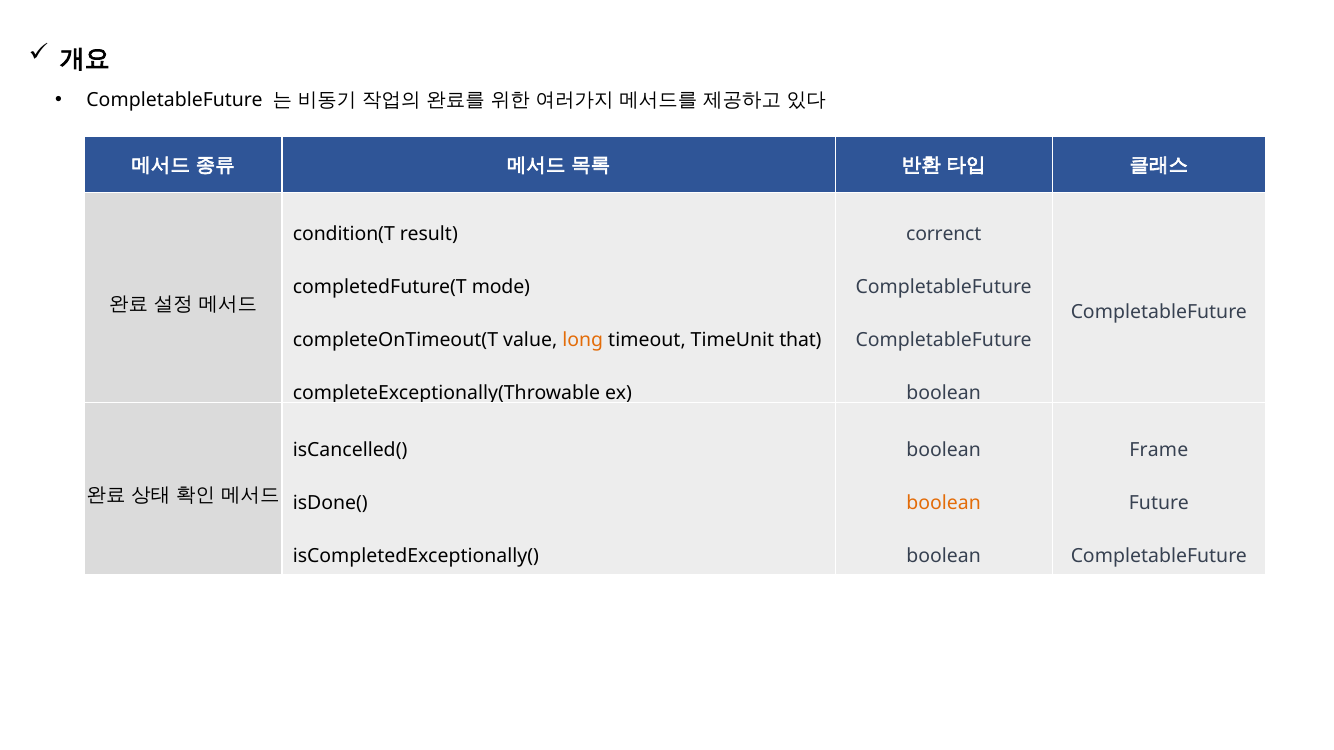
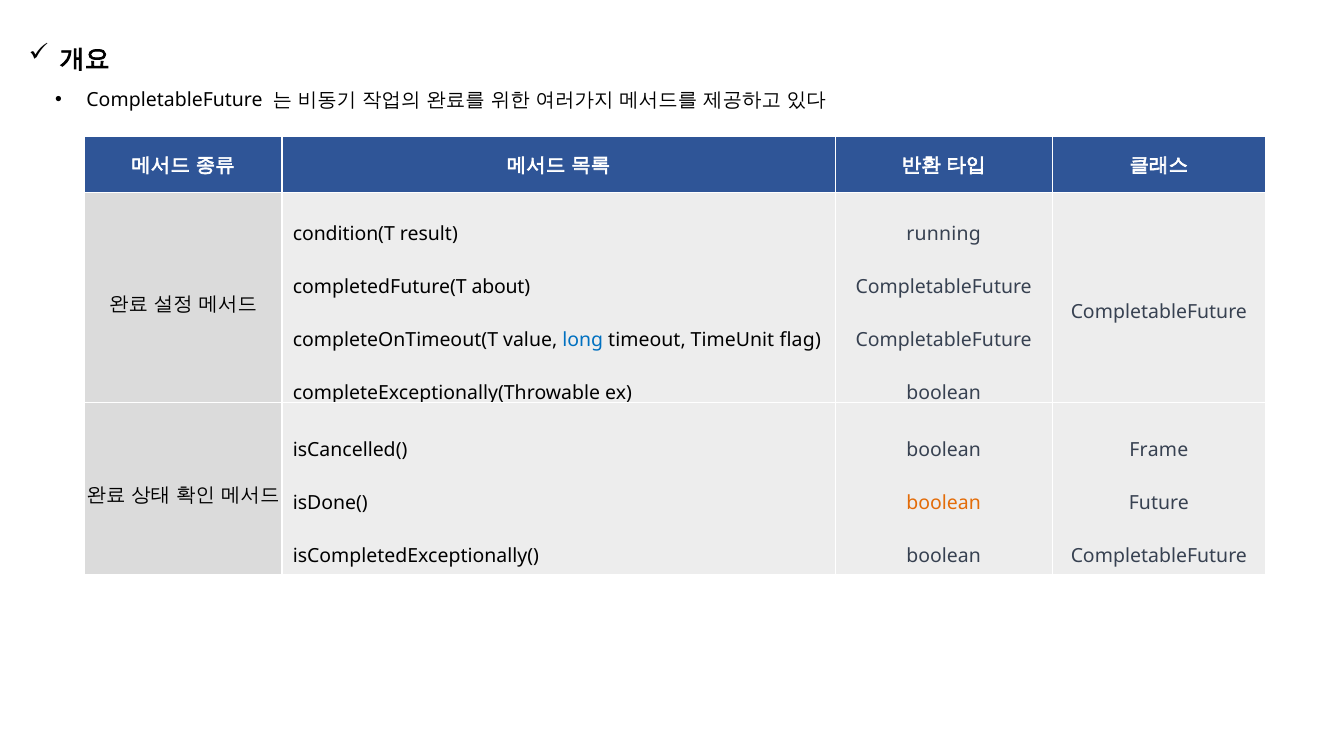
correnct: correnct -> running
mode: mode -> about
long colour: orange -> blue
that: that -> flag
